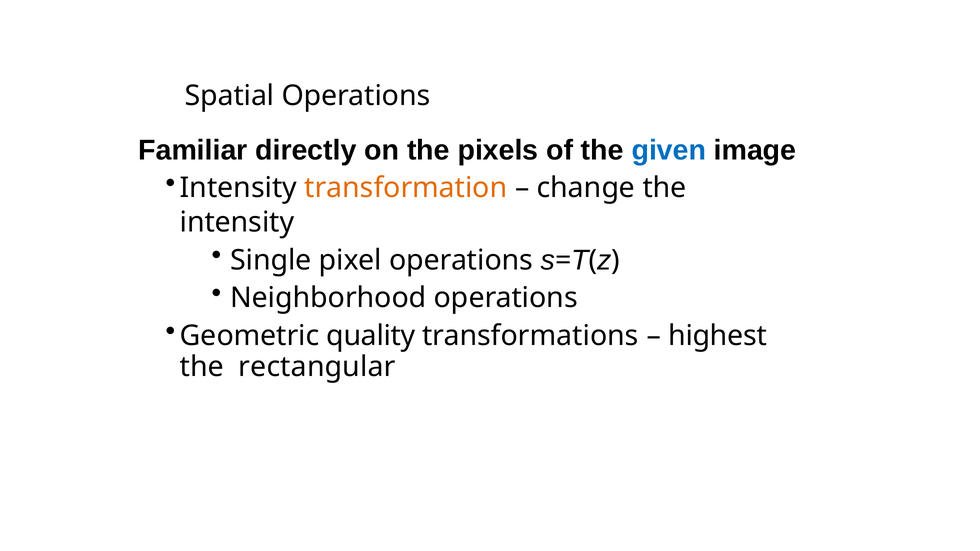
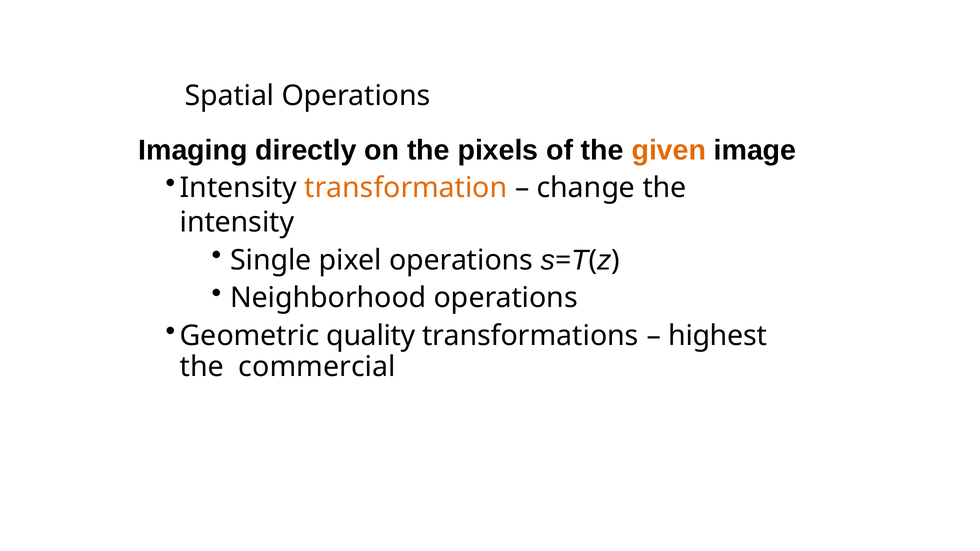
Familiar: Familiar -> Imaging
given colour: blue -> orange
rectangular: rectangular -> commercial
